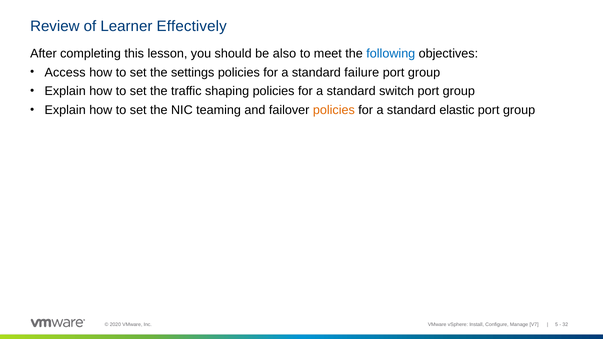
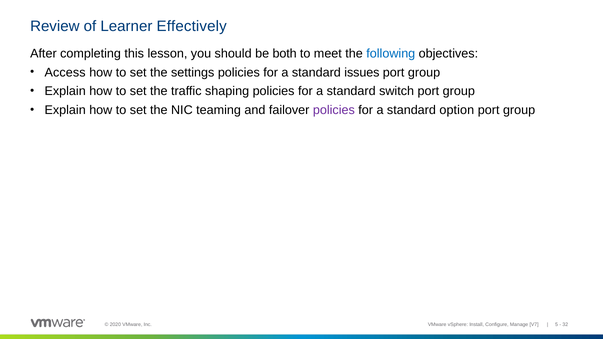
also: also -> both
failure: failure -> issues
policies at (334, 110) colour: orange -> purple
elastic: elastic -> option
